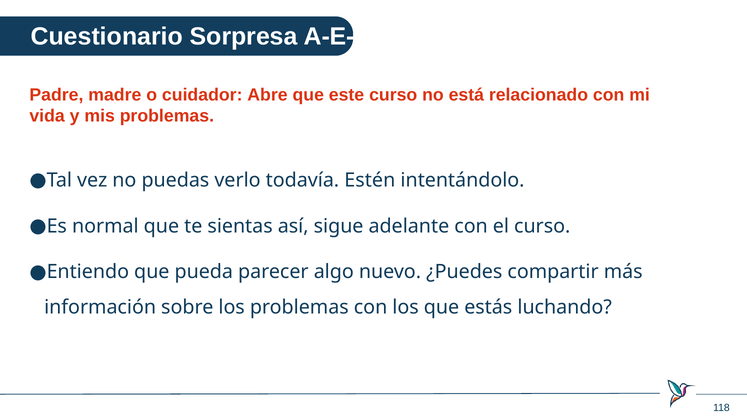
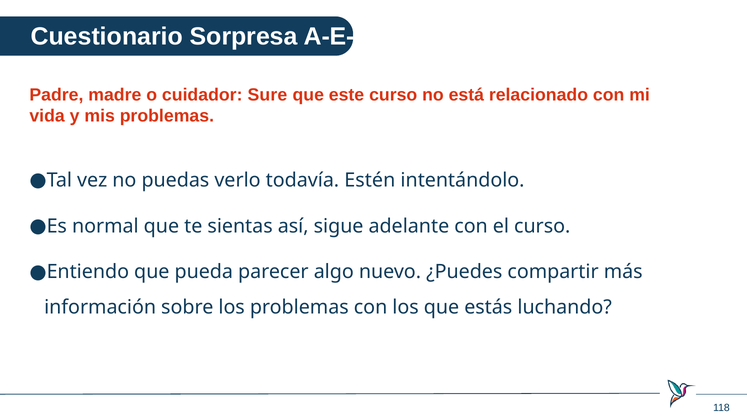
Abre: Abre -> Sure
